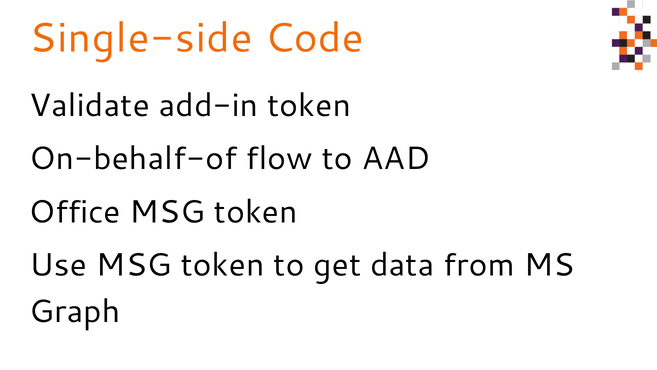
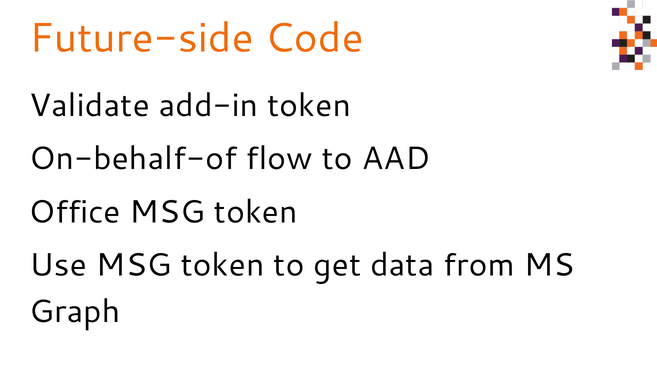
Single-side: Single-side -> Future-side
